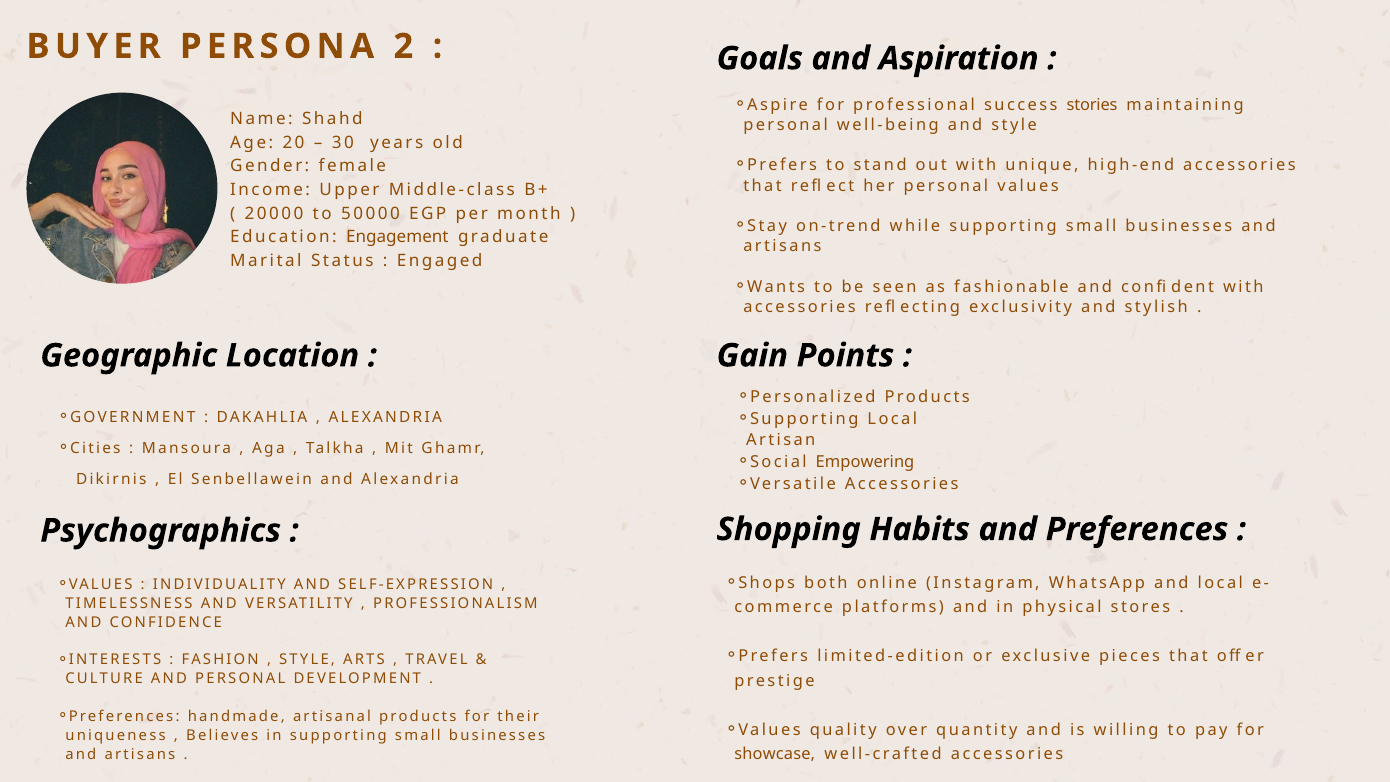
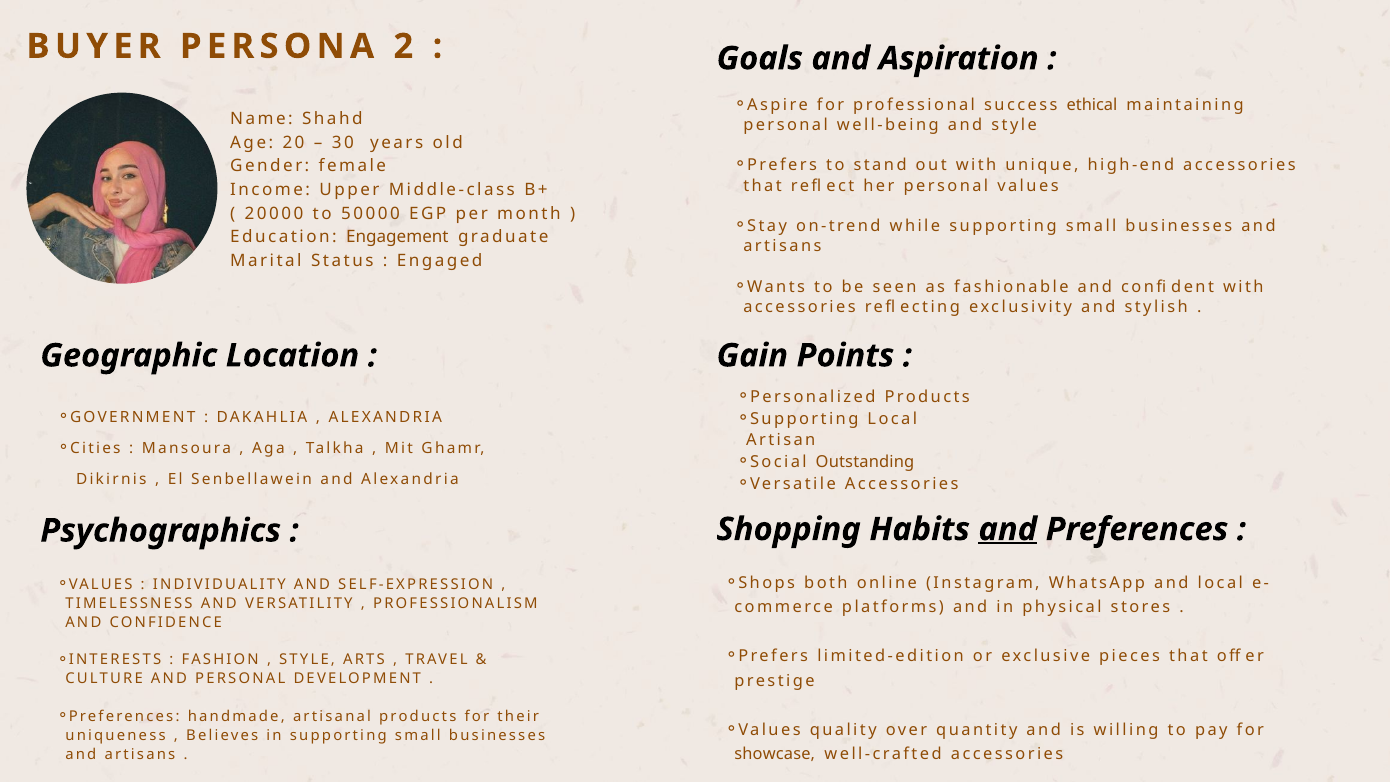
stories: stories -> ethical
Empowering: Empowering -> Outstanding
and at (1008, 529) underline: none -> present
